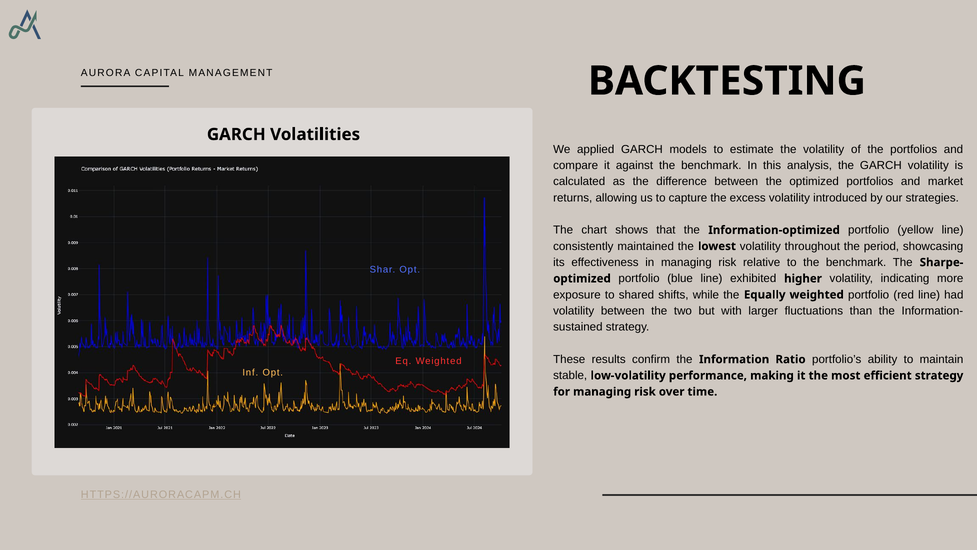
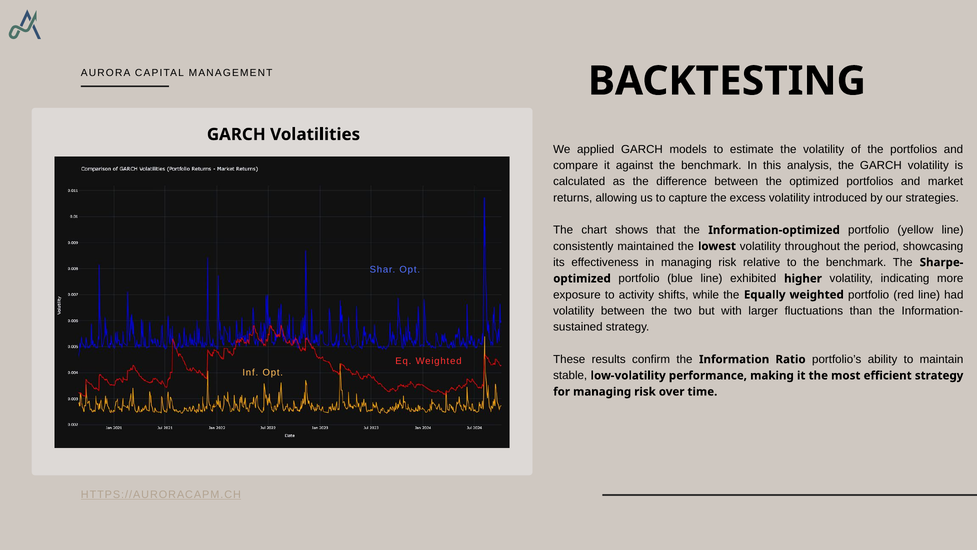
shared: shared -> activity
